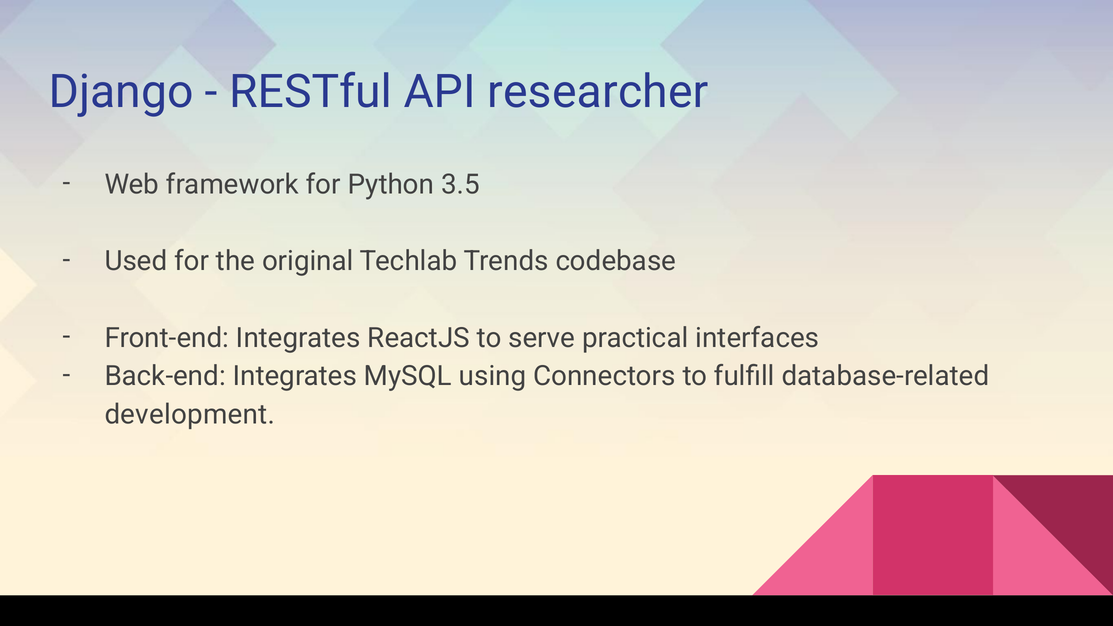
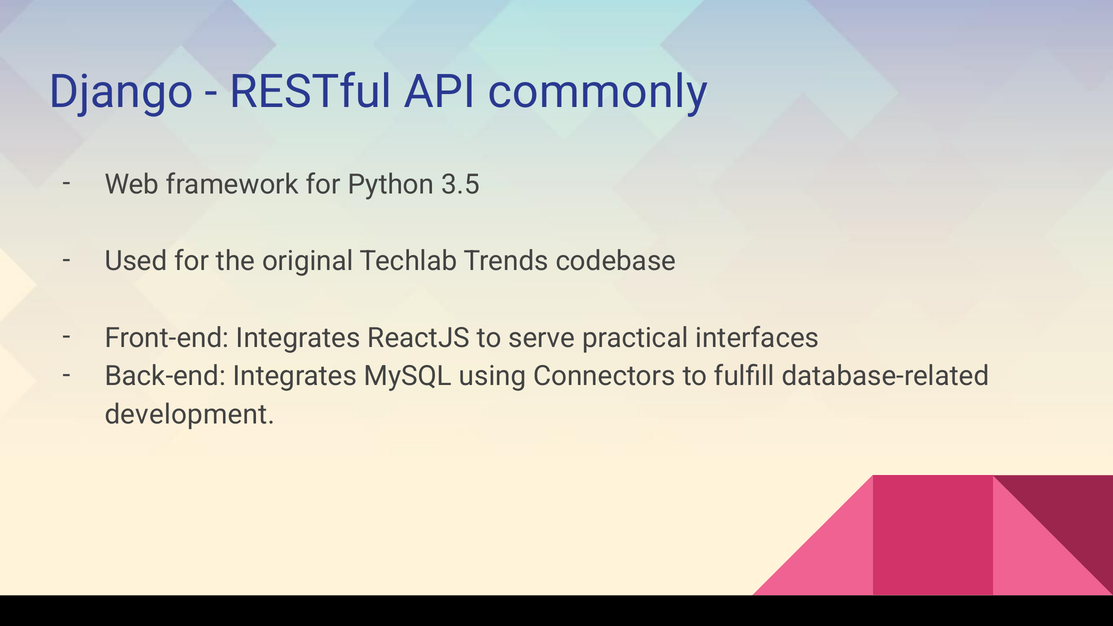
researcher: researcher -> commonly
